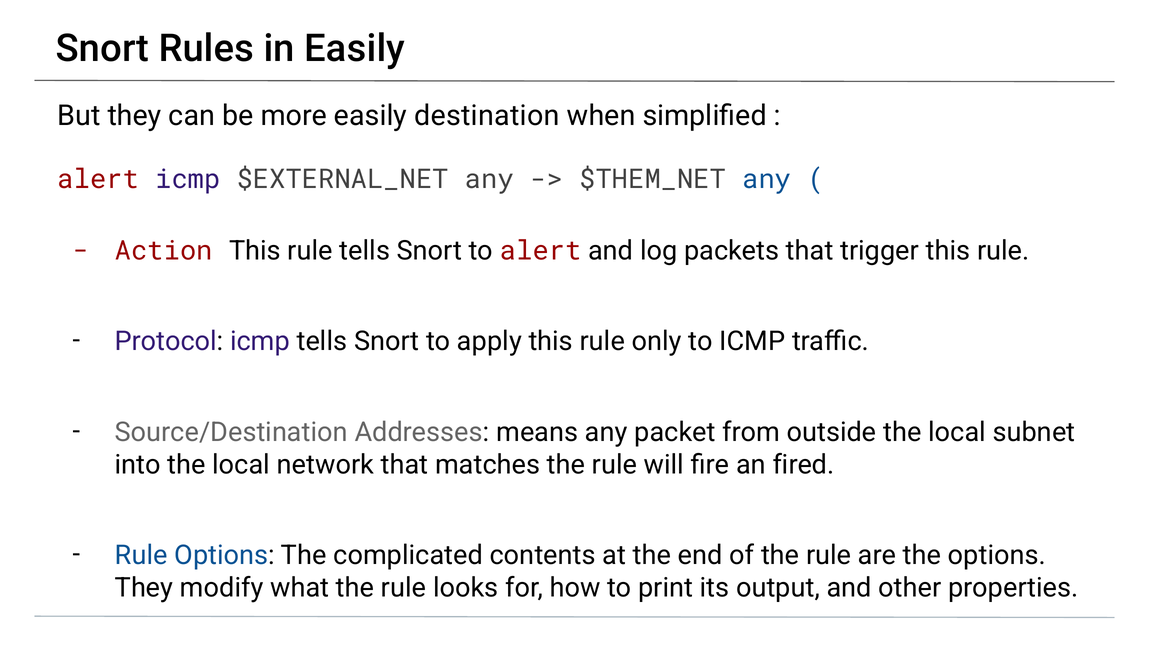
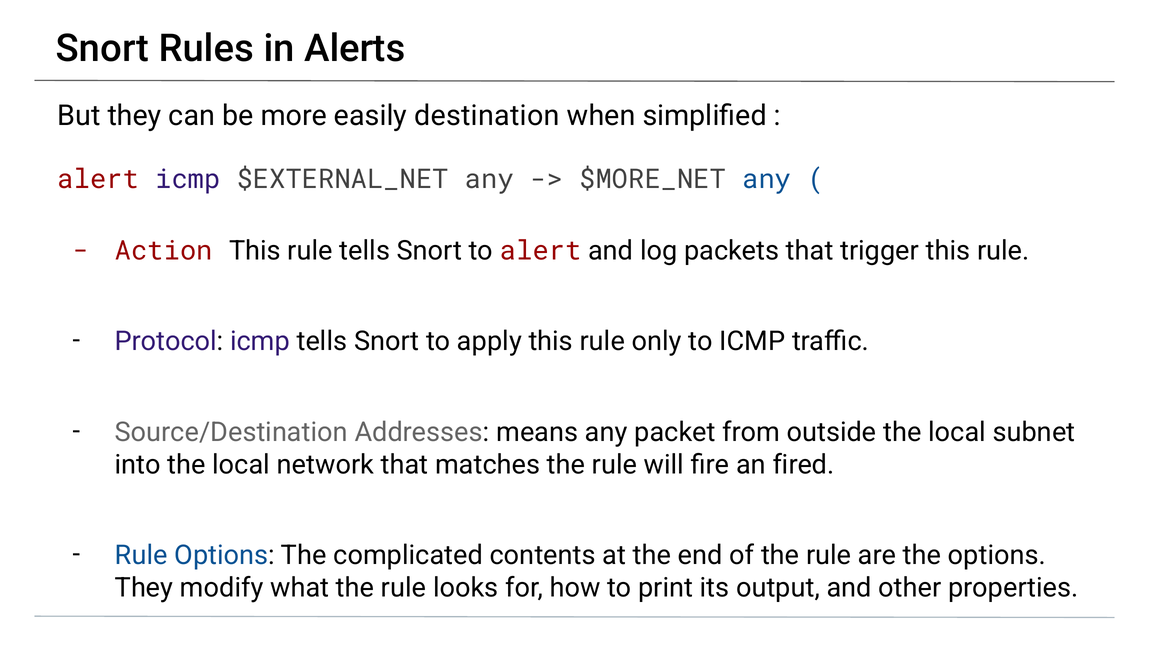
in Easily: Easily -> Alerts
$THEM_NET: $THEM_NET -> $MORE_NET
